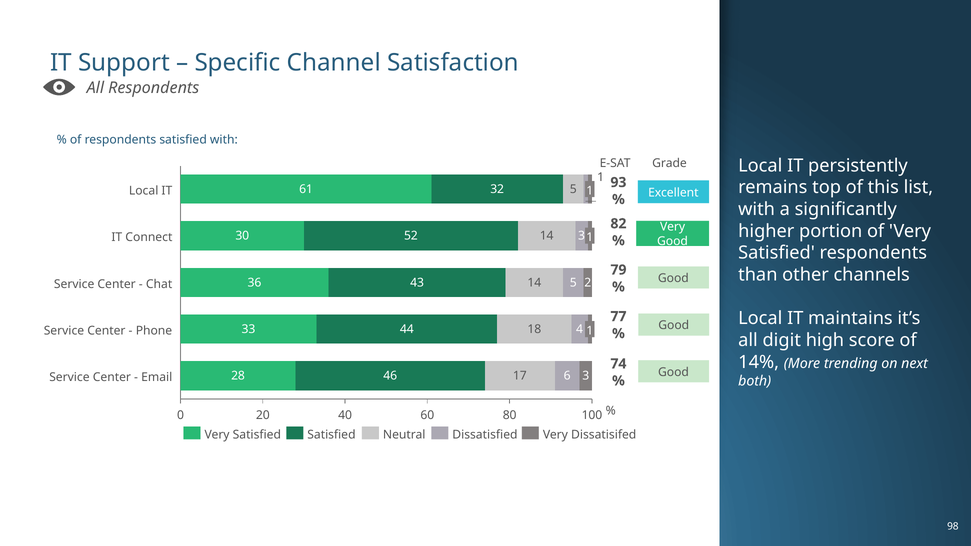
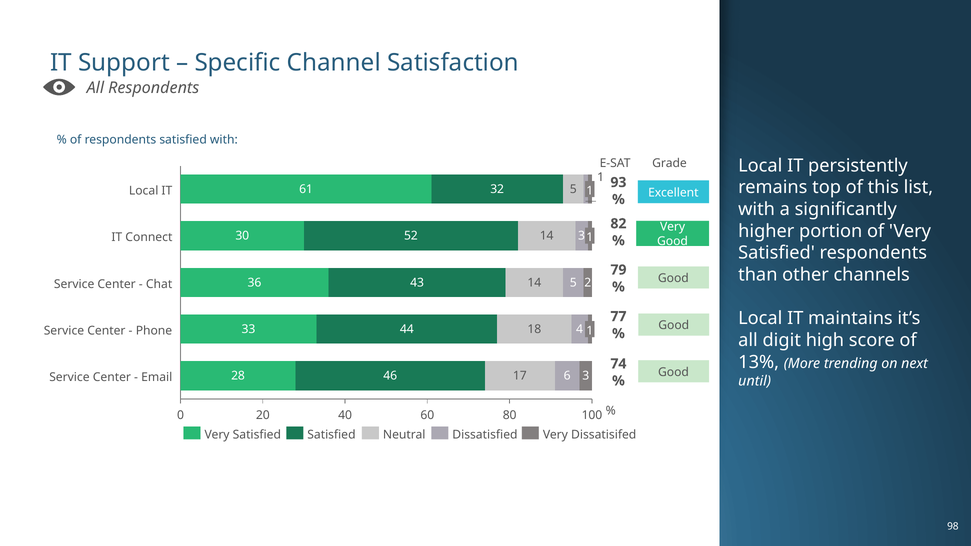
14%: 14% -> 13%
both: both -> until
